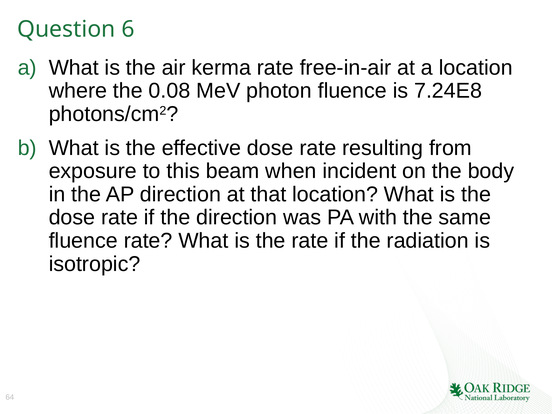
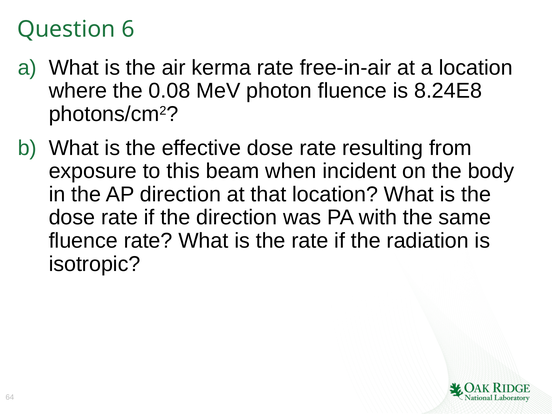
7.24E8: 7.24E8 -> 8.24E8
